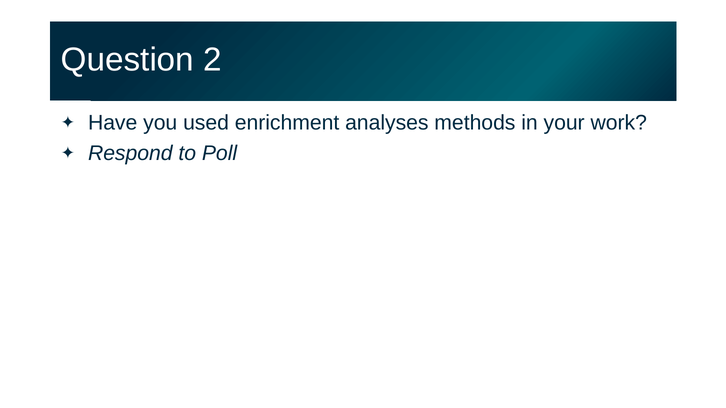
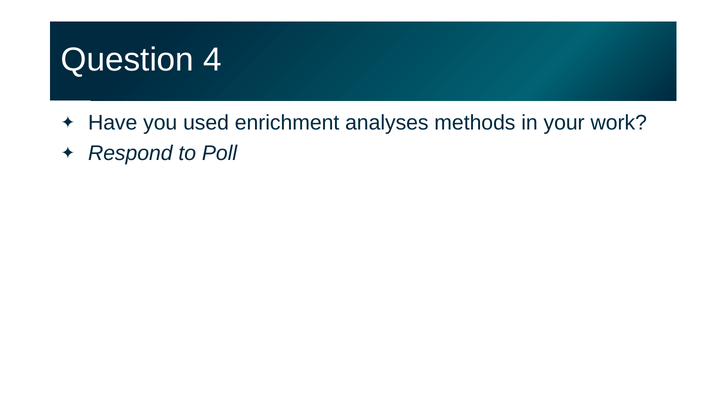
2: 2 -> 4
